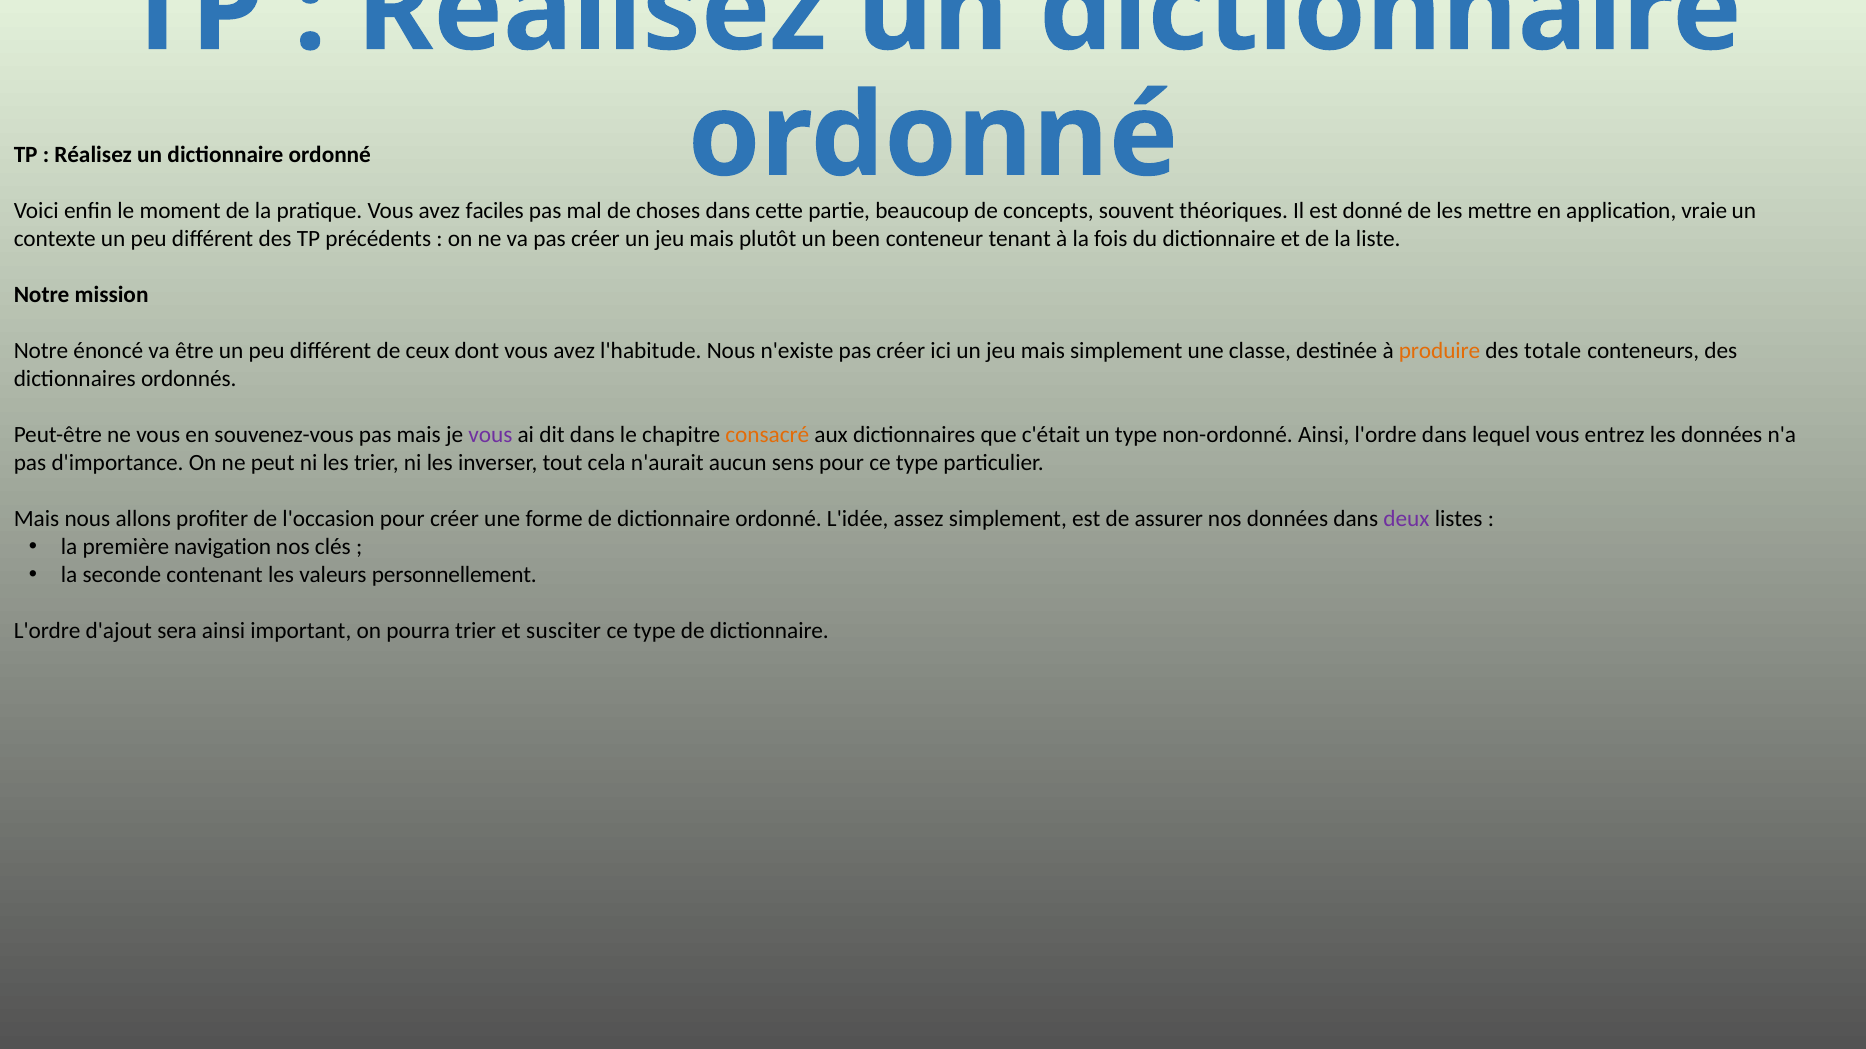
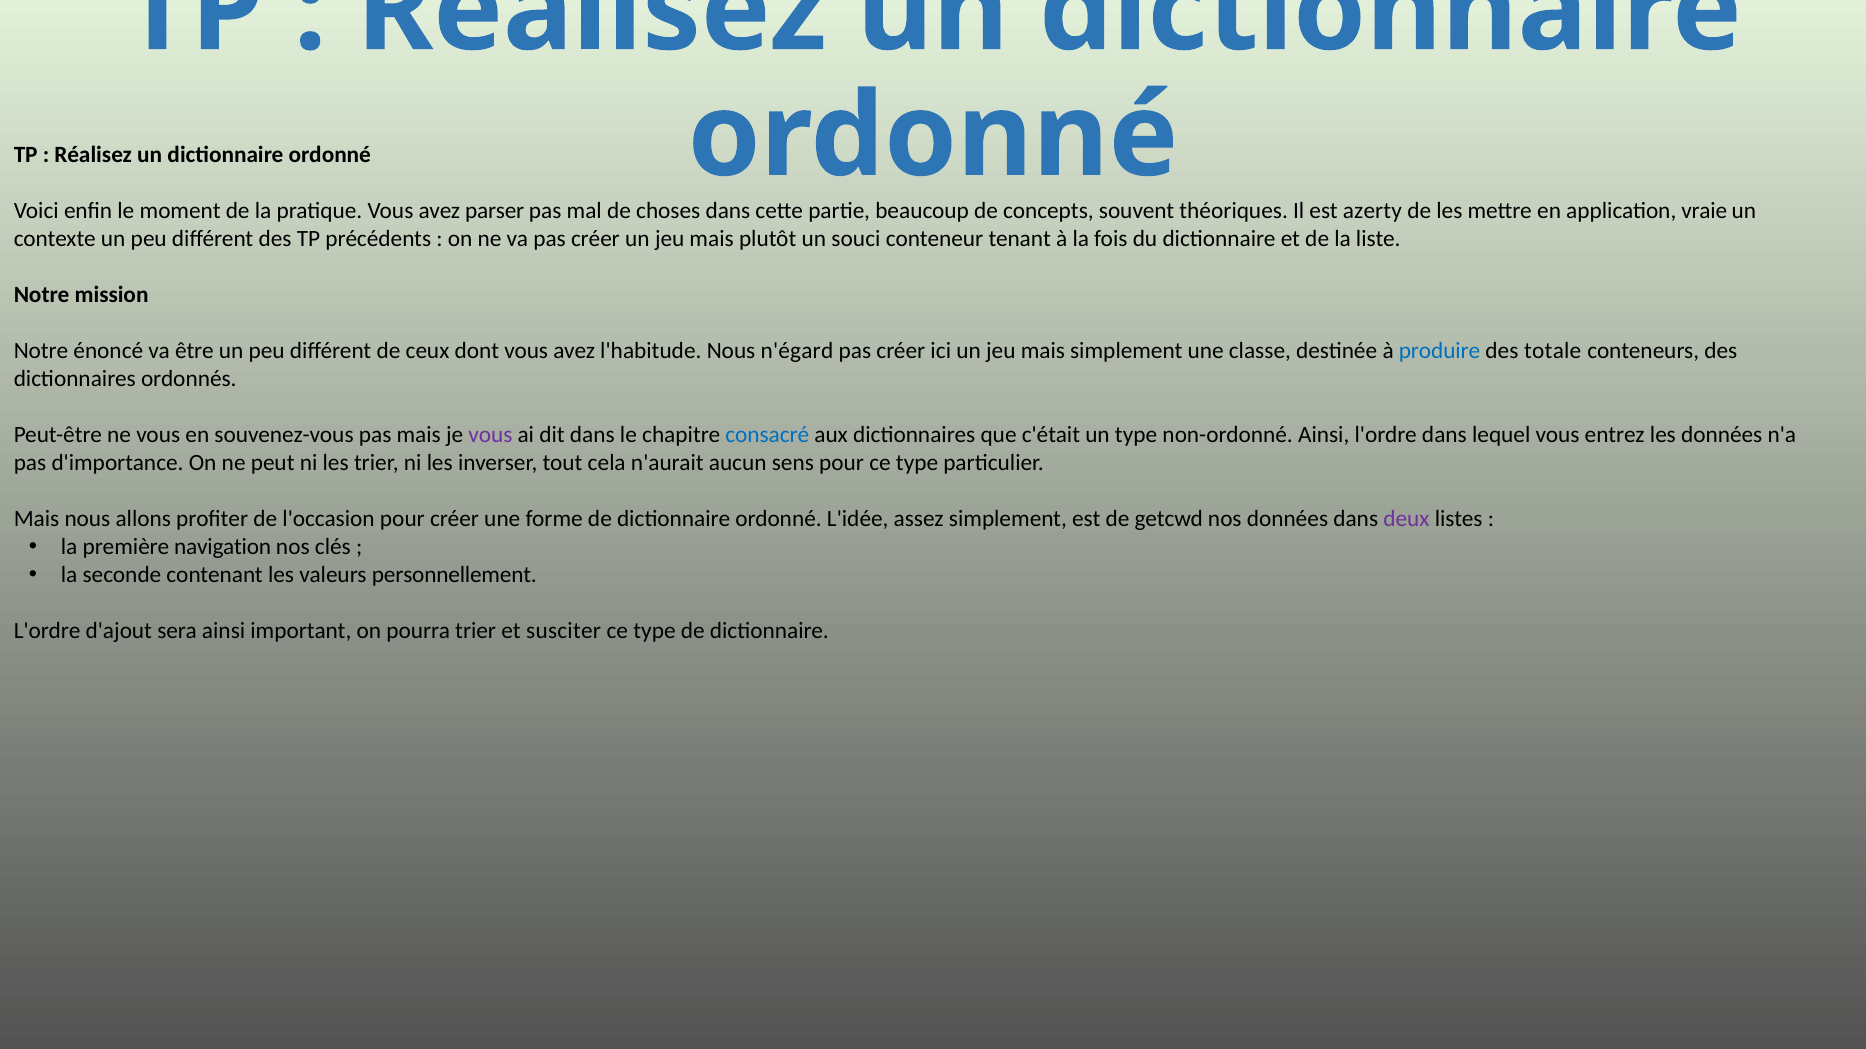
faciles: faciles -> parser
donné: donné -> azerty
been: been -> souci
n'existe: n'existe -> n'égard
produire colour: orange -> blue
consacré colour: orange -> blue
assurer: assurer -> getcwd
